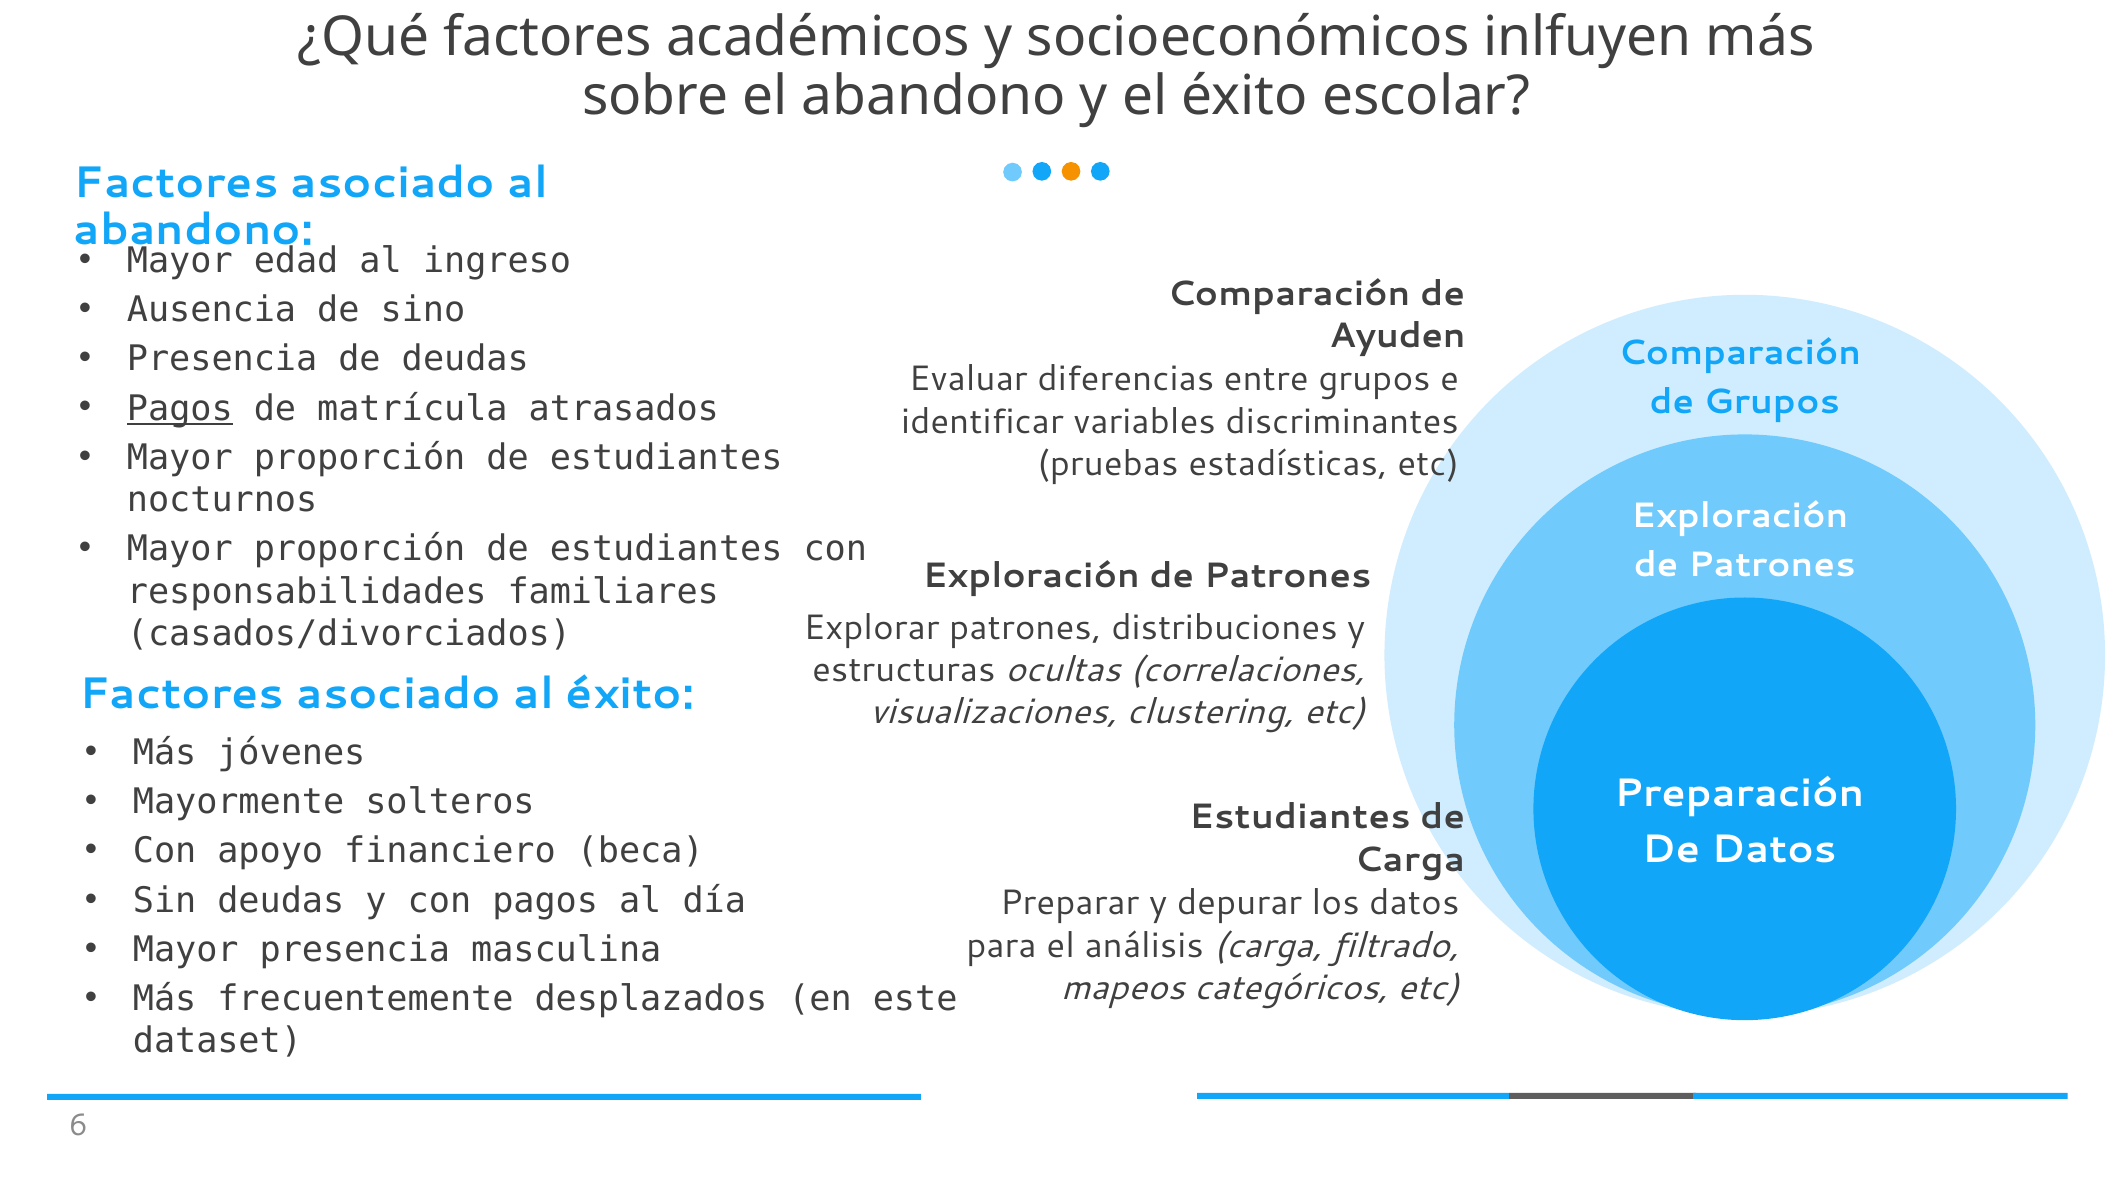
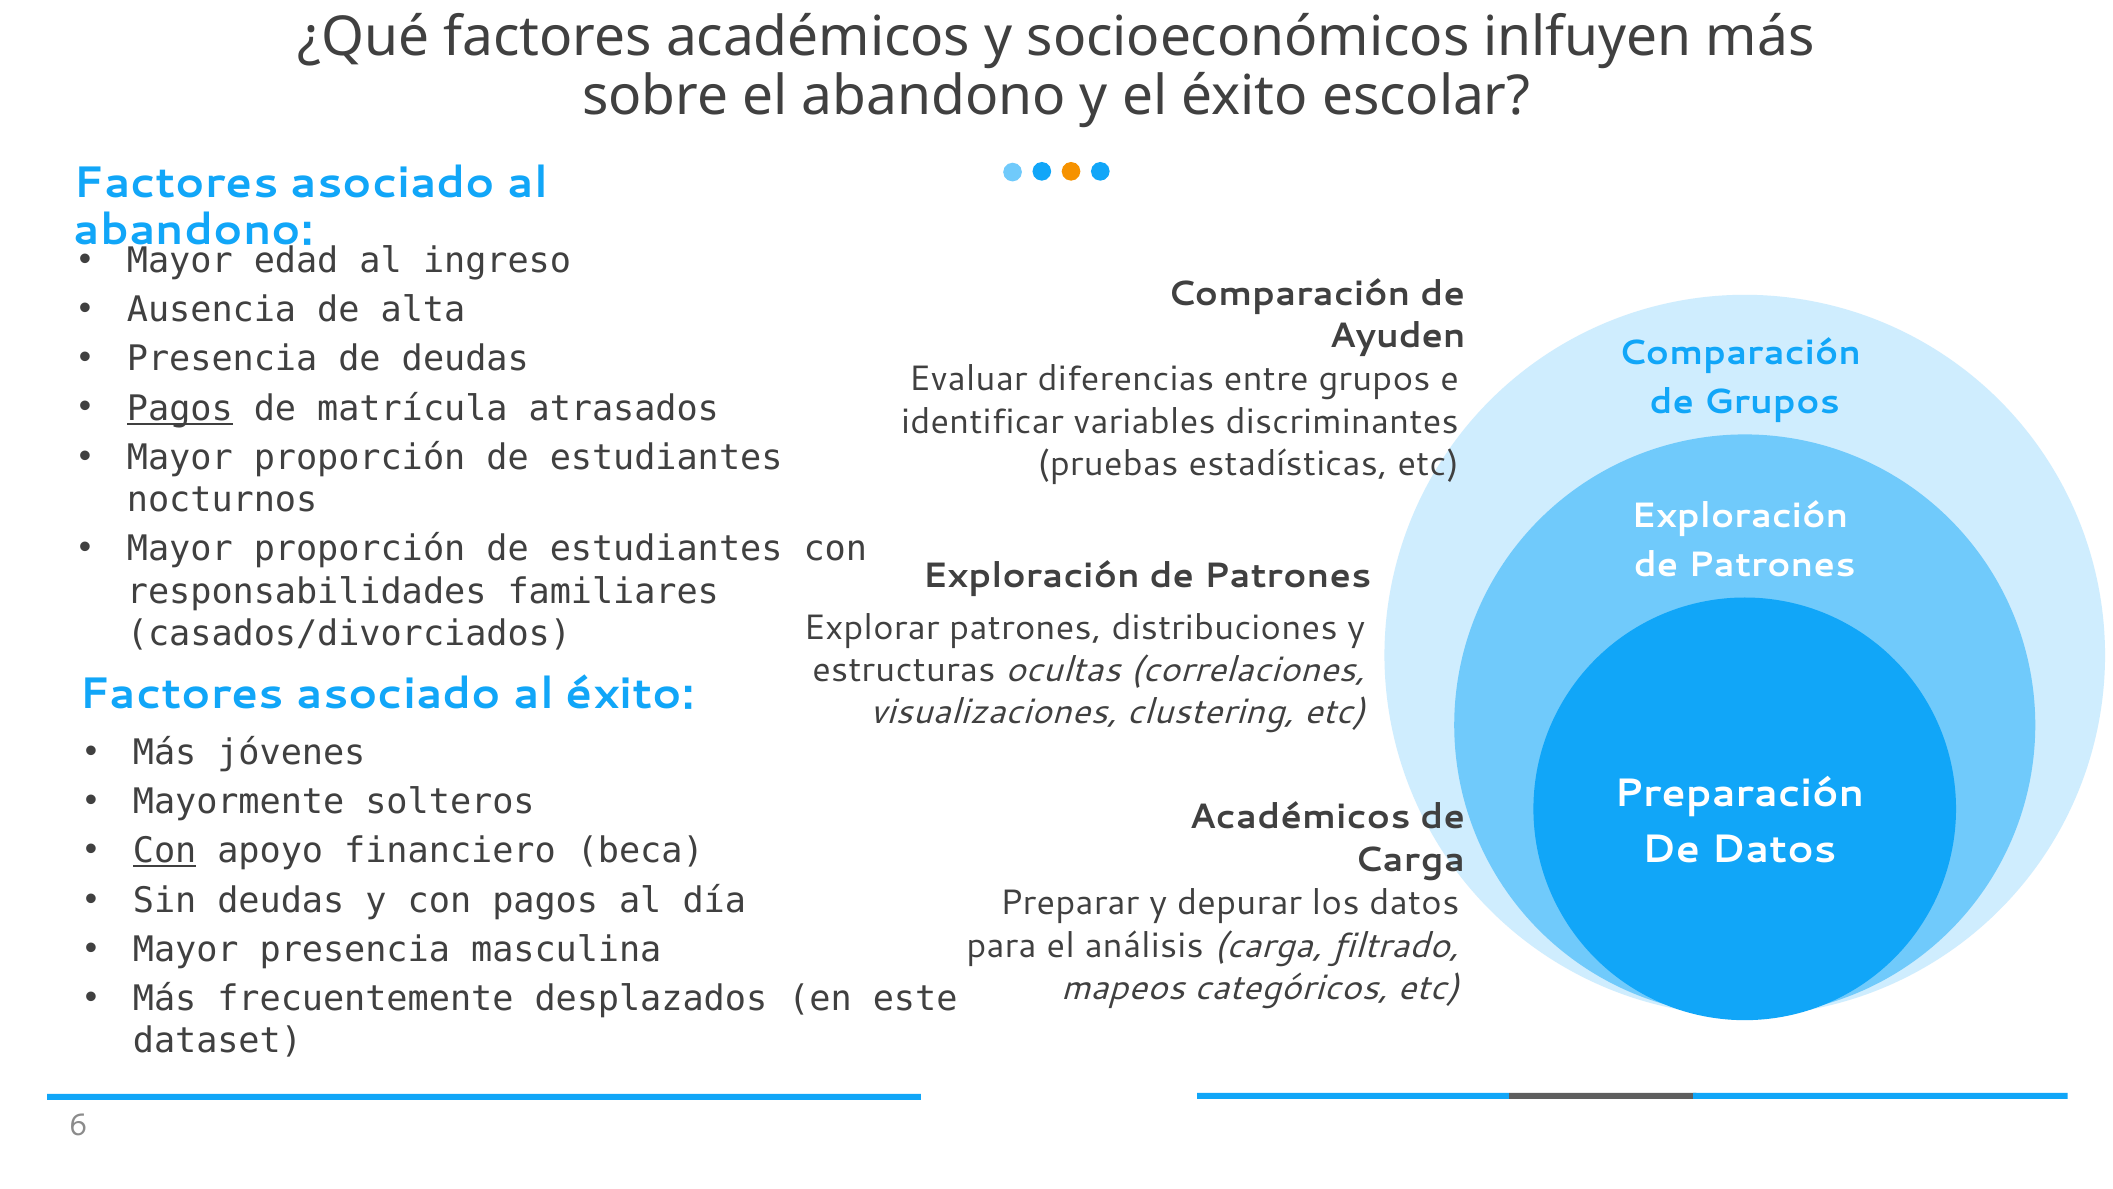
sino: sino -> alta
Estudiantes at (1300, 817): Estudiantes -> Académicos
Con at (165, 851) underline: none -> present
